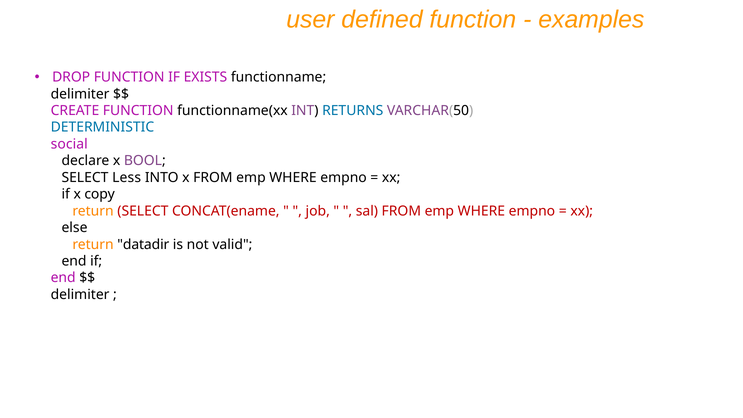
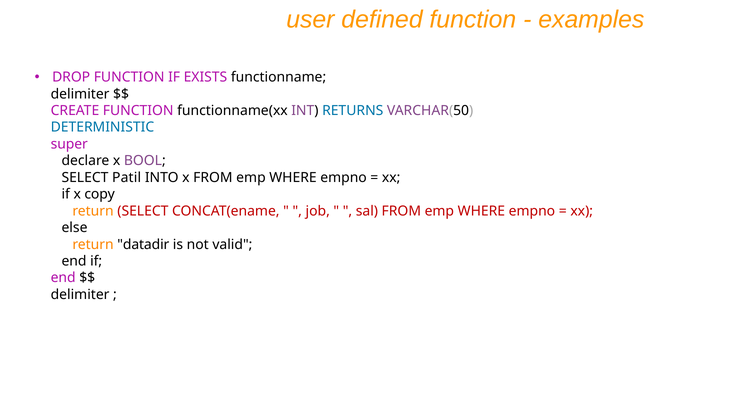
social: social -> super
Less: Less -> Patil
